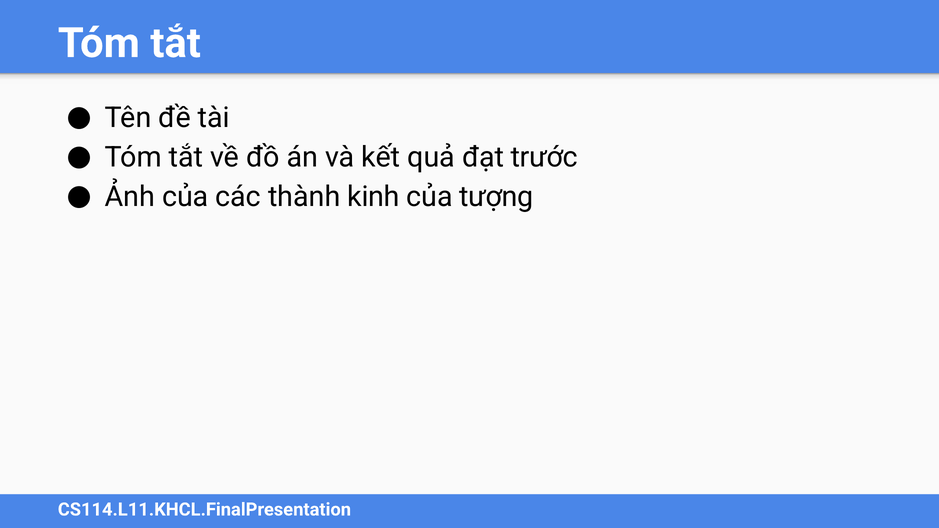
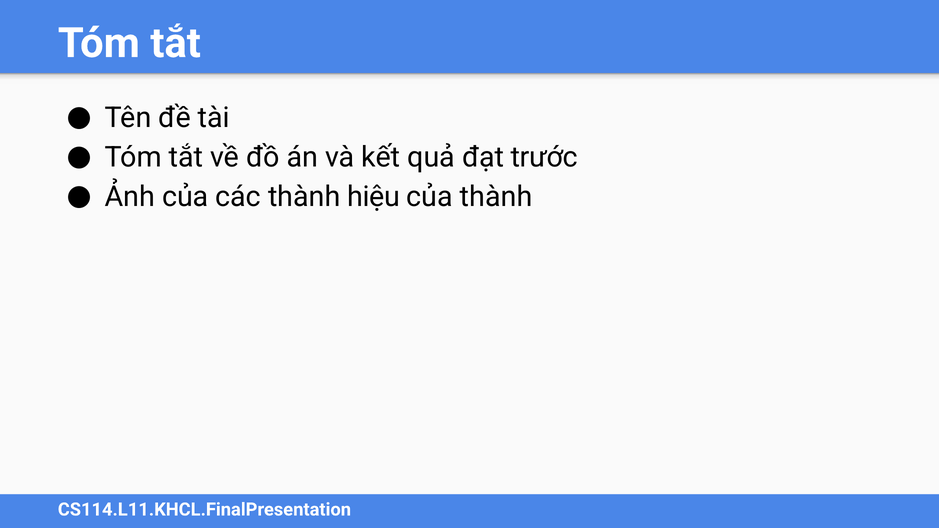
kinh: kinh -> hiệu
của tượng: tượng -> thành
